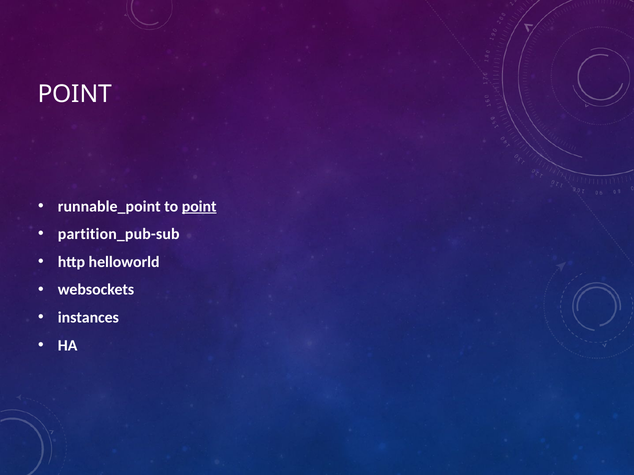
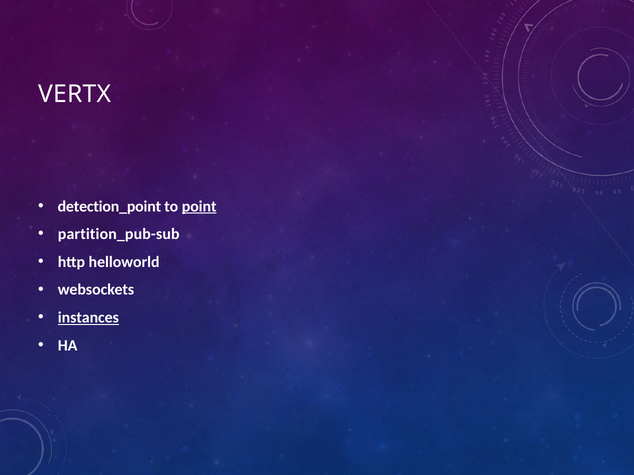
POINT at (75, 94): POINT -> VERTX
runnable_point: runnable_point -> detection_point
instances underline: none -> present
